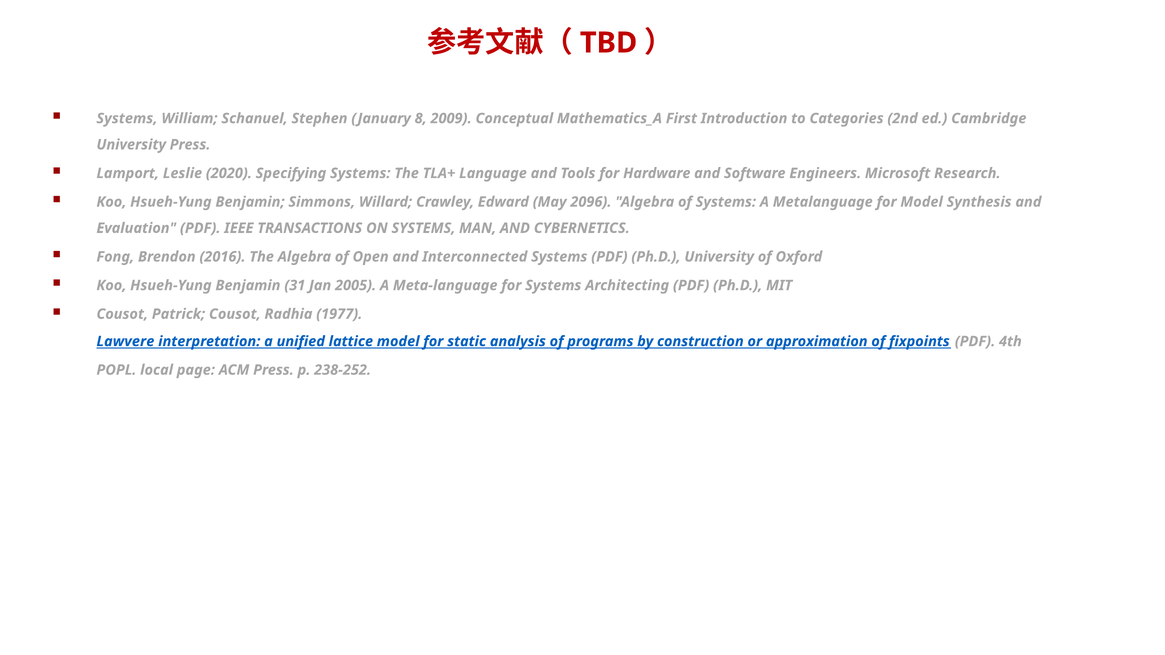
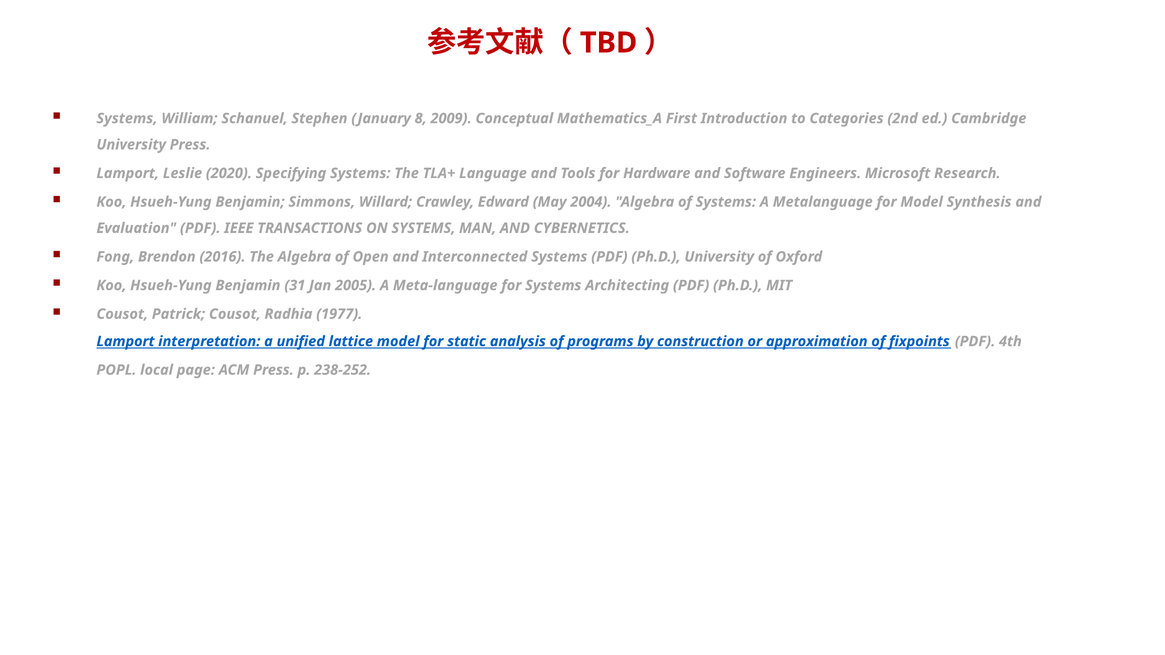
2096: 2096 -> 2004
Lawvere at (125, 341): Lawvere -> Lamport
